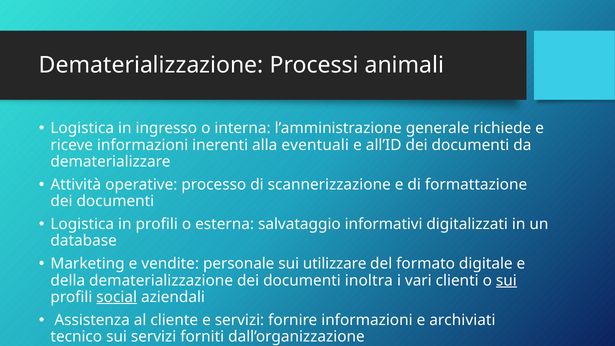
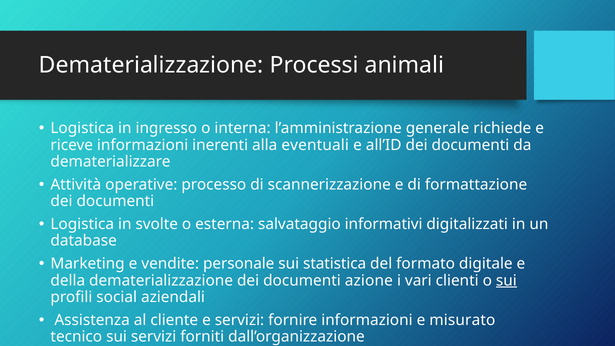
in profili: profili -> svolte
utilizzare: utilizzare -> statistica
inoltra: inoltra -> azione
social underline: present -> none
archiviati: archiviati -> misurato
